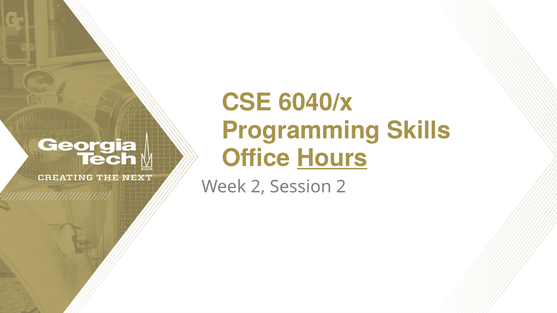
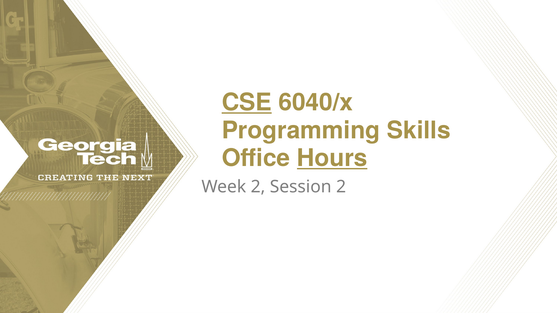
CSE underline: none -> present
